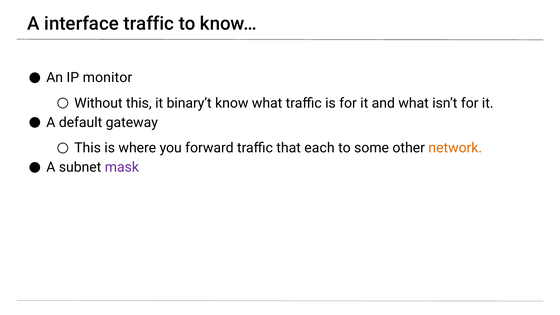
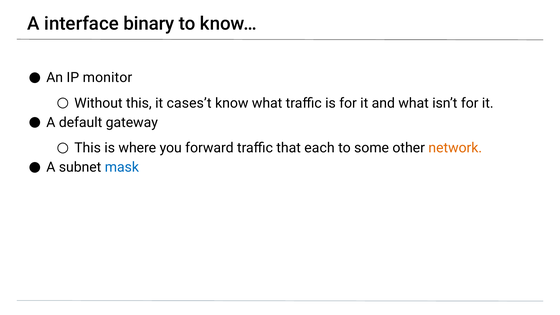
interface traffic: traffic -> binary
binary’t: binary’t -> cases’t
mask colour: purple -> blue
